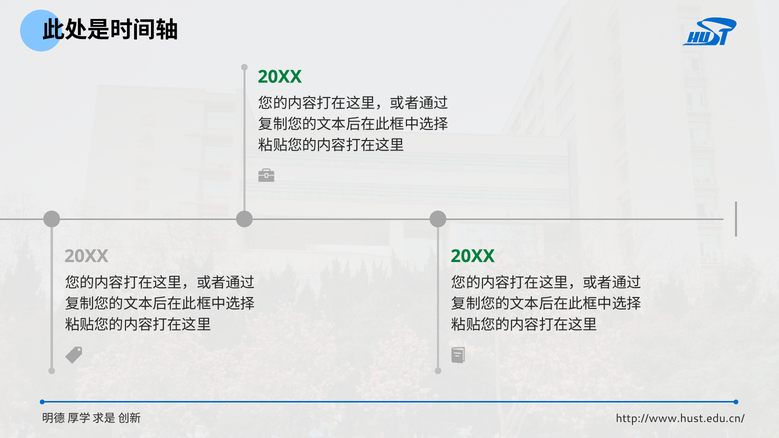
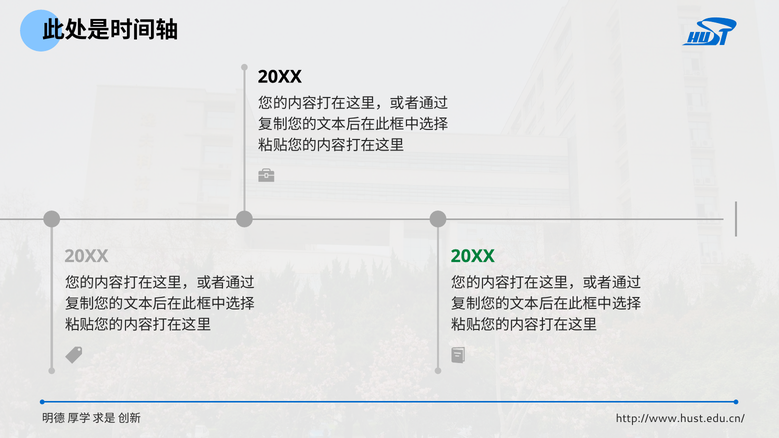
20XX at (280, 77) colour: green -> black
